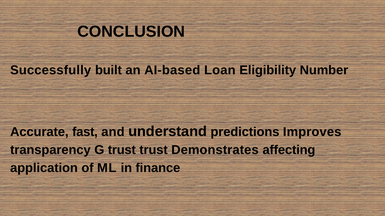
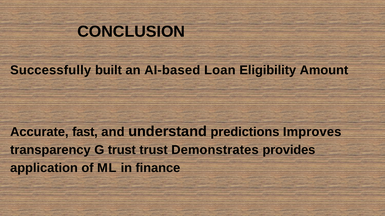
Number: Number -> Amount
affecting: affecting -> provides
